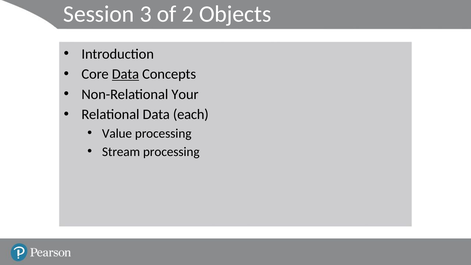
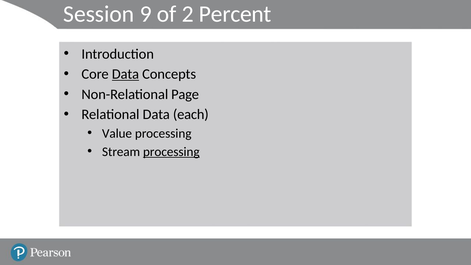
3: 3 -> 9
Objects: Objects -> Percent
Your: Your -> Page
processing at (171, 152) underline: none -> present
